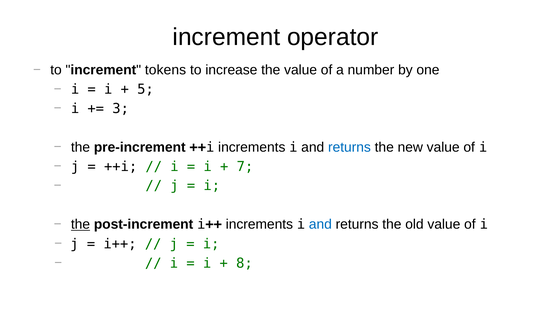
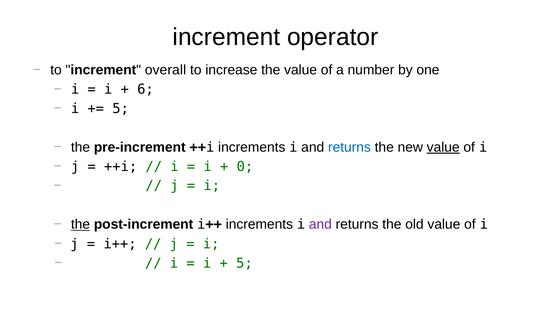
tokens: tokens -> overall
5: 5 -> 6
3 at (121, 109): 3 -> 5
value at (443, 147) underline: none -> present
7: 7 -> 0
and at (320, 224) colour: blue -> purple
8 at (244, 263): 8 -> 5
